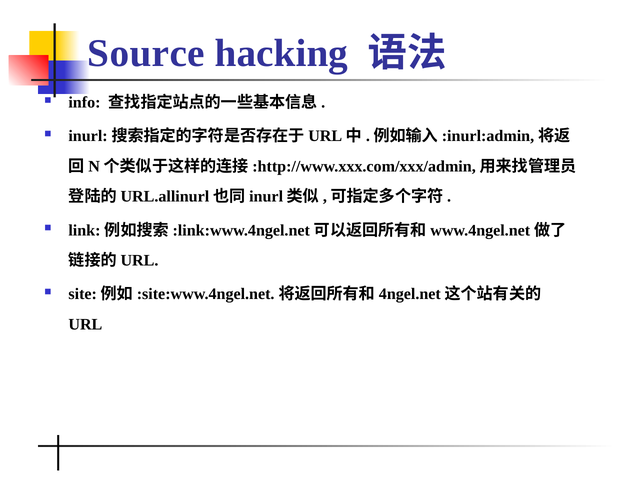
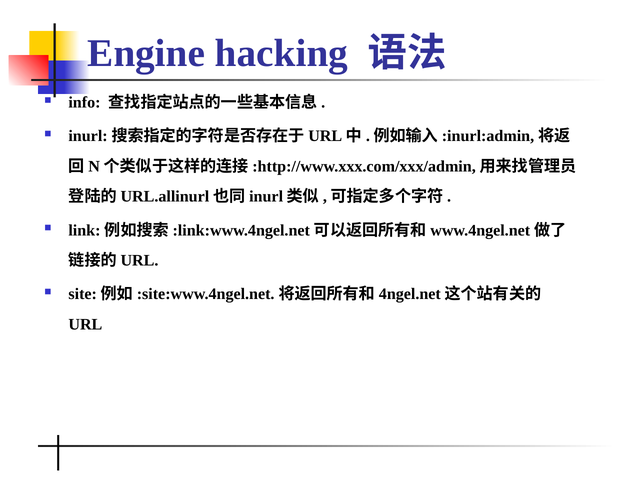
Source: Source -> Engine
